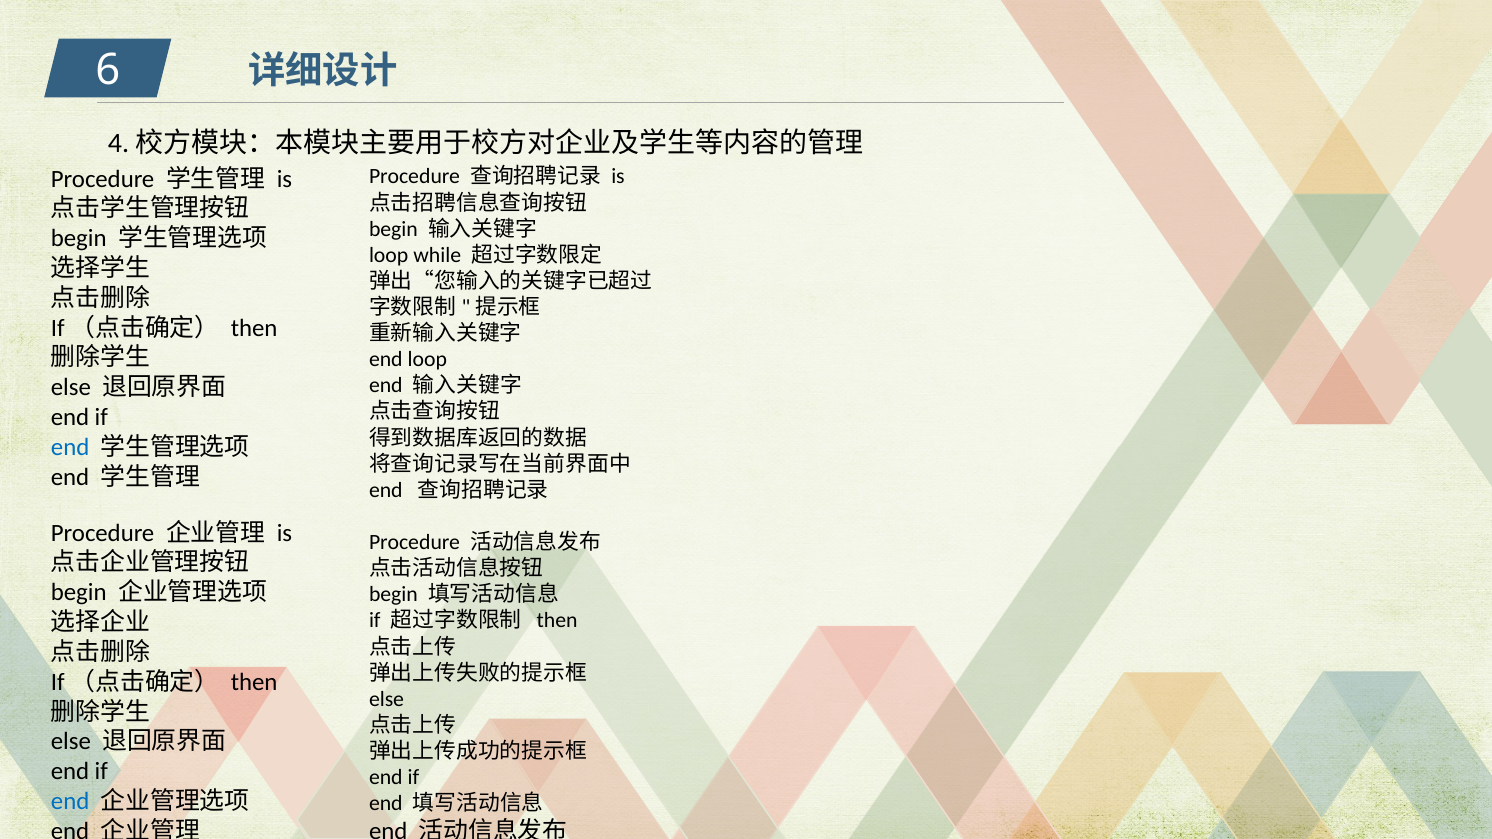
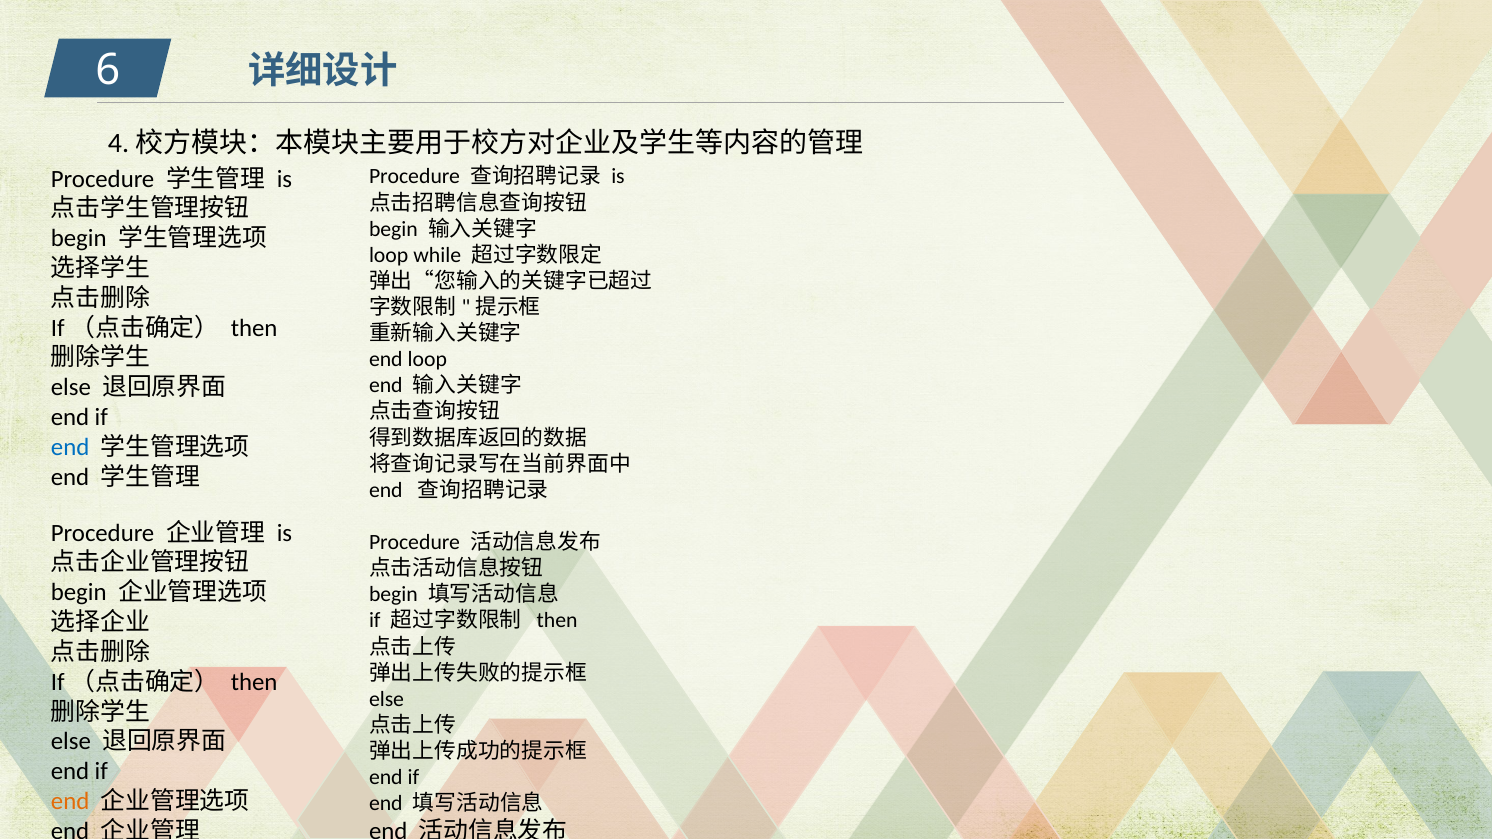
end at (70, 802) colour: blue -> orange
